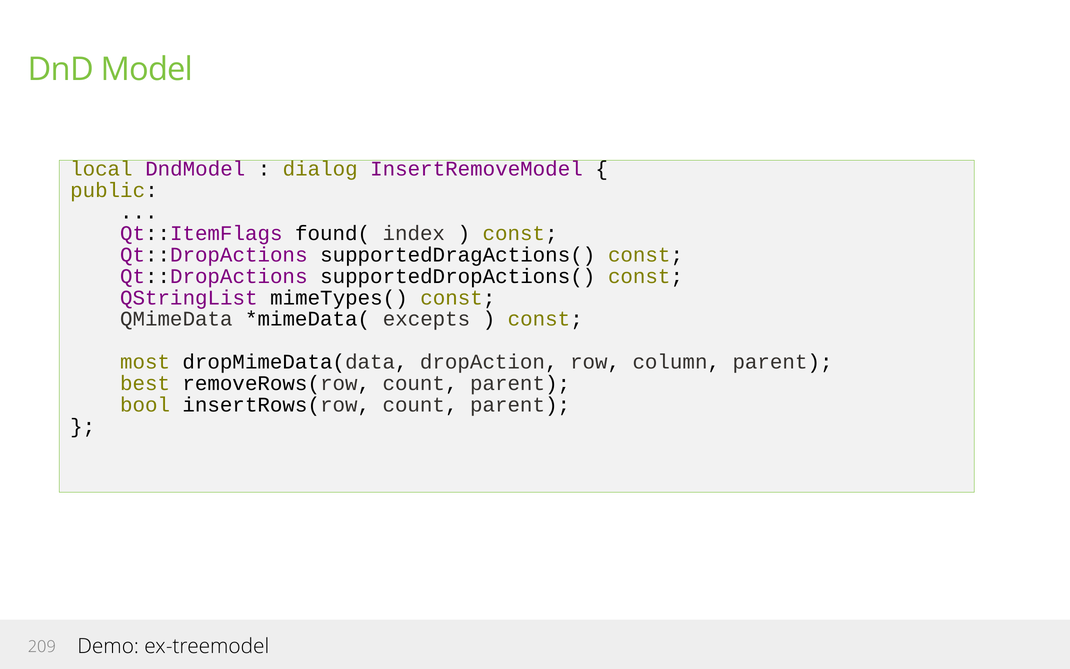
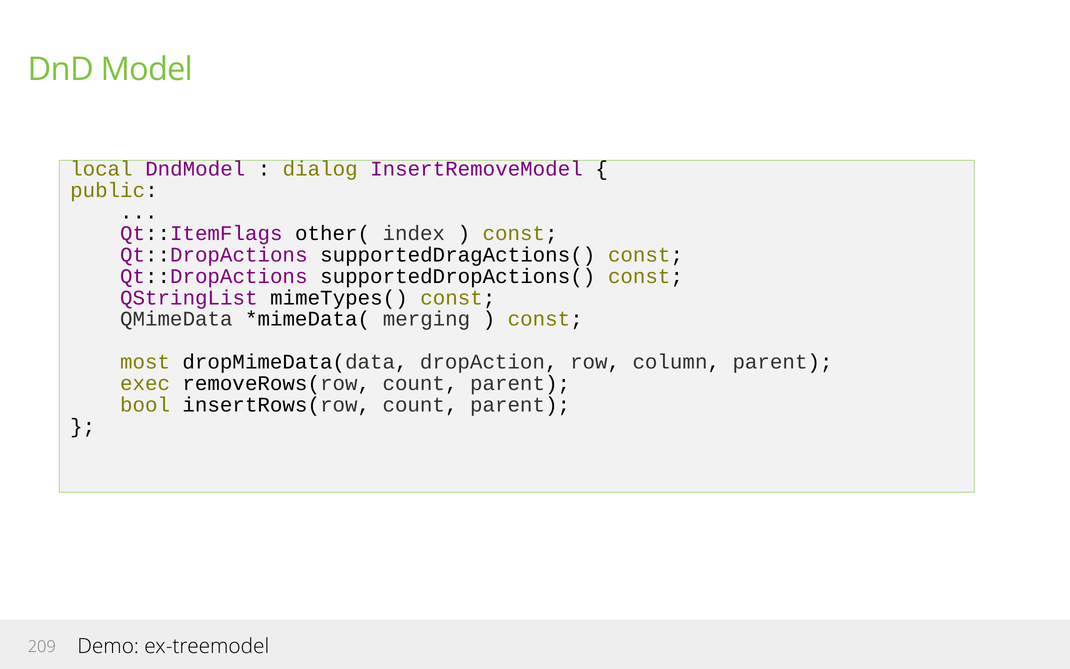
found(: found( -> other(
excepts: excepts -> merging
best: best -> exec
